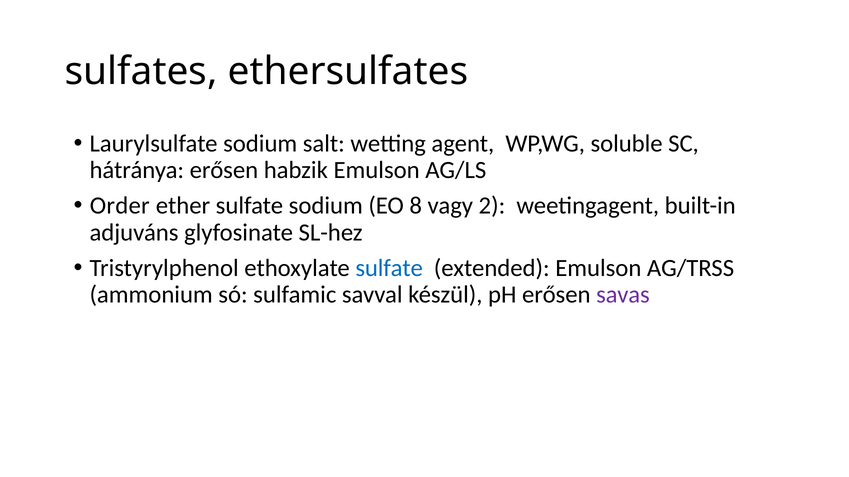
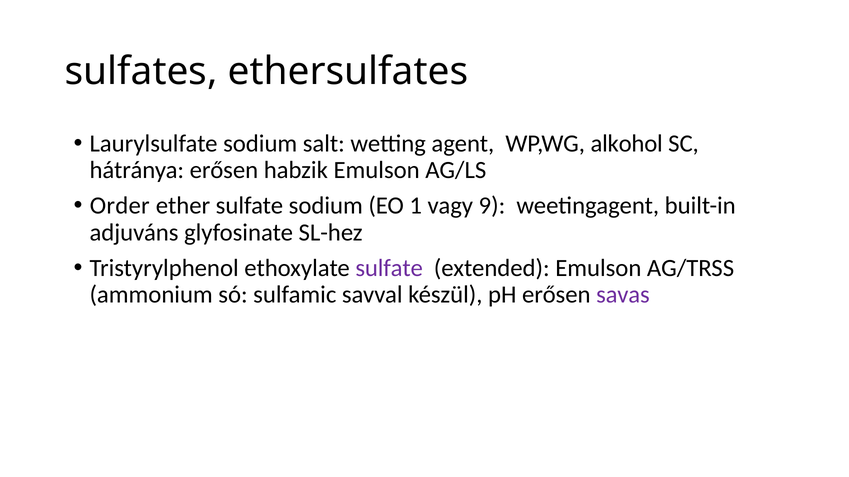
soluble: soluble -> alkohol
8: 8 -> 1
2: 2 -> 9
sulfate at (389, 268) colour: blue -> purple
